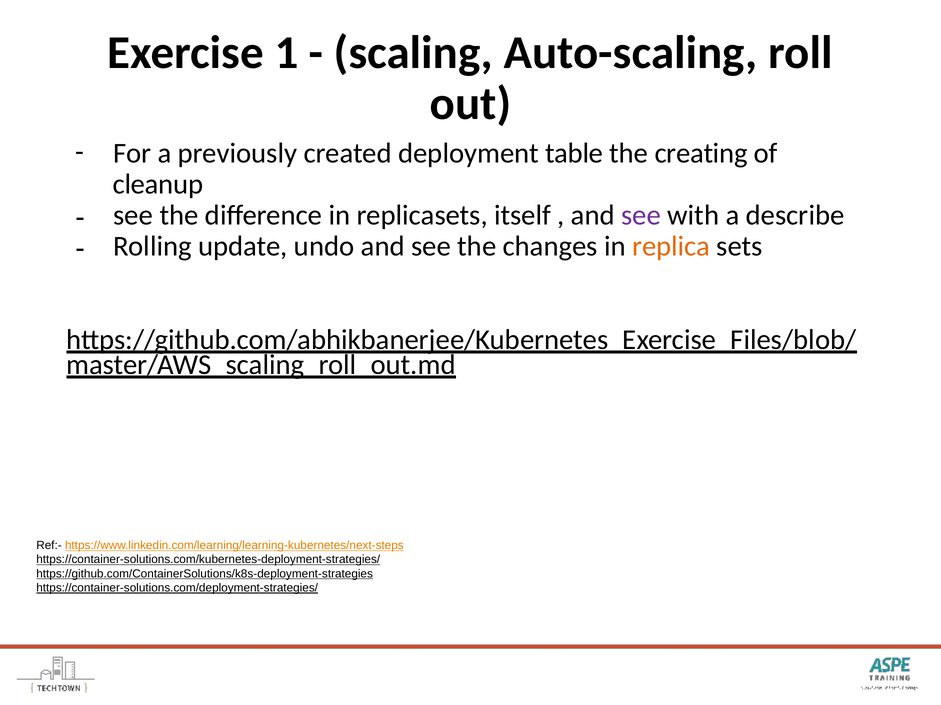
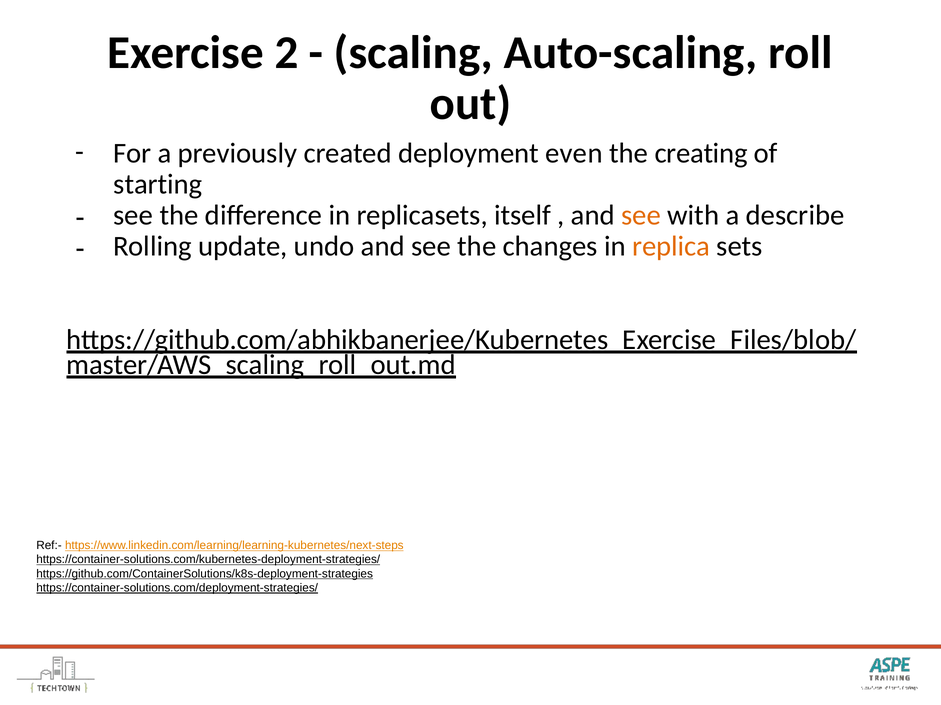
1: 1 -> 2
table: table -> even
cleanup: cleanup -> starting
see at (641, 215) colour: purple -> orange
